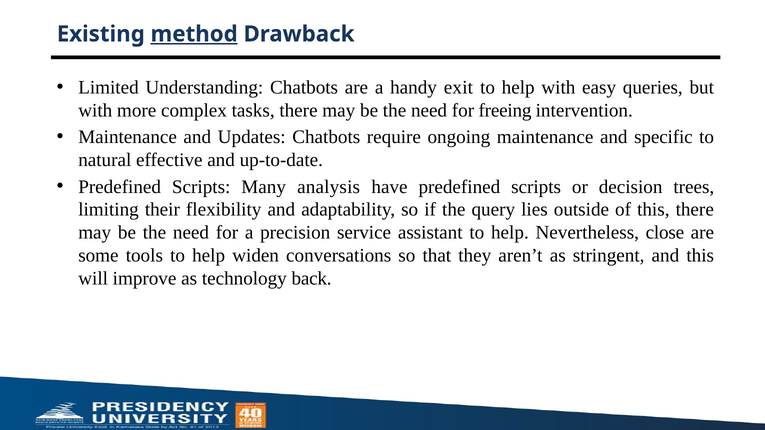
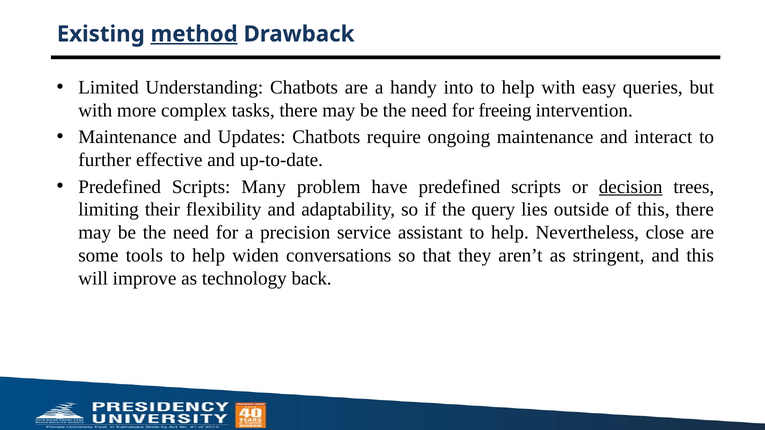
exit: exit -> into
specific: specific -> interact
natural: natural -> further
analysis: analysis -> problem
decision underline: none -> present
